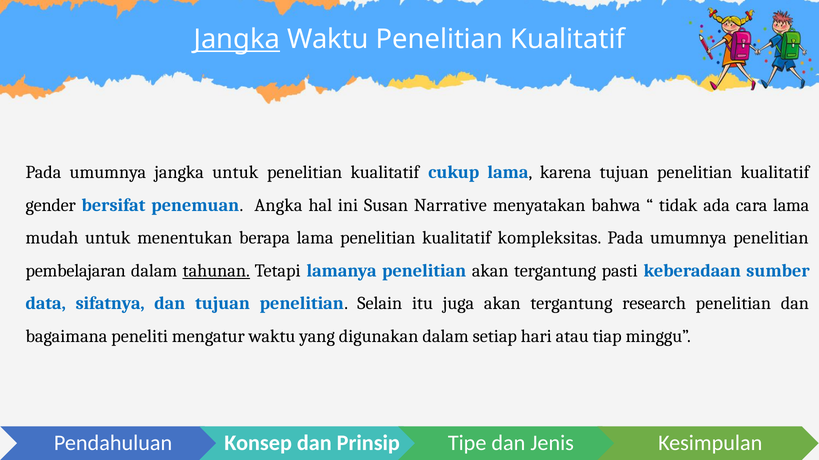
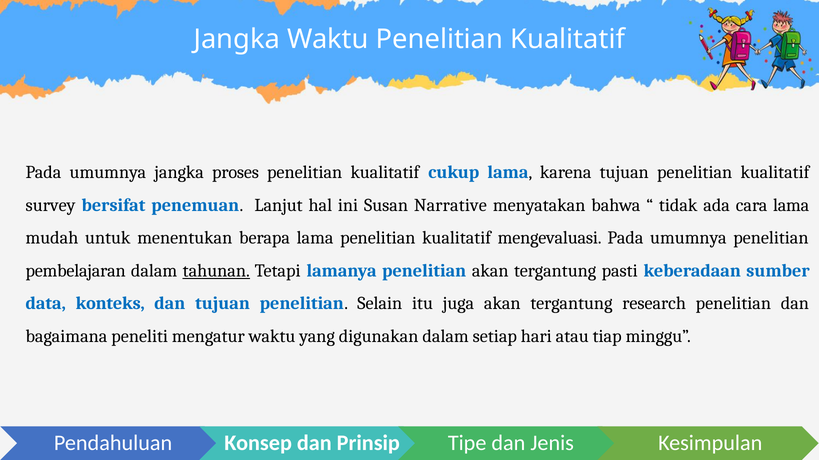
Jangka at (237, 39) underline: present -> none
jangka untuk: untuk -> proses
gender: gender -> survey
Angka: Angka -> Lanjut
kompleksitas: kompleksitas -> mengevaluasi
sifatnya: sifatnya -> konteks
